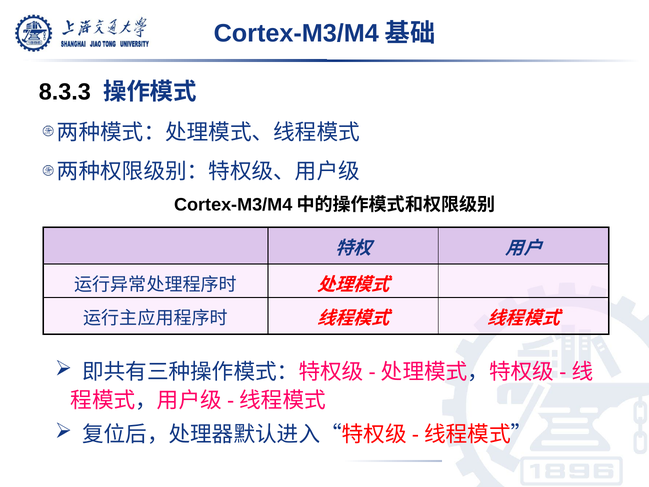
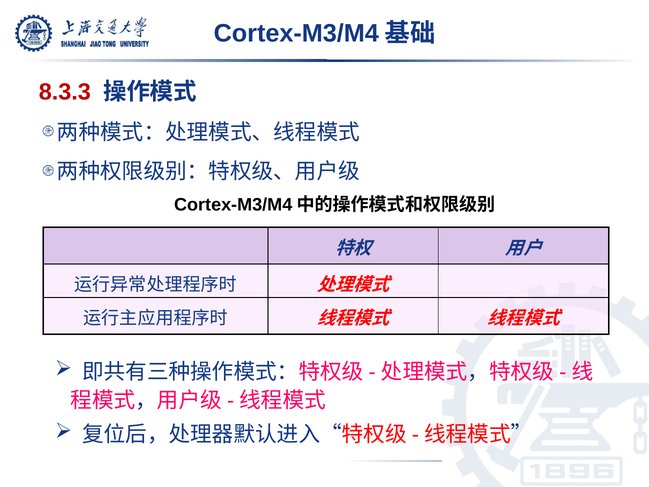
8.3.3 colour: black -> red
